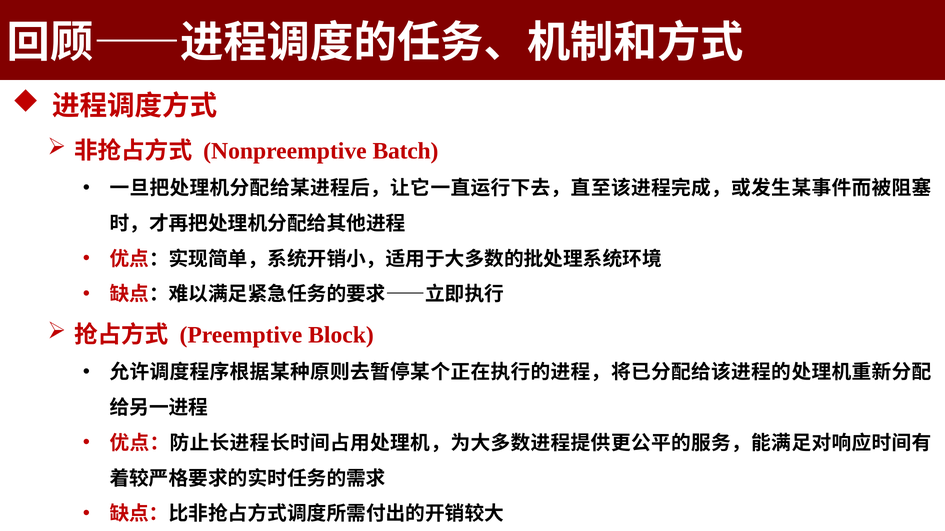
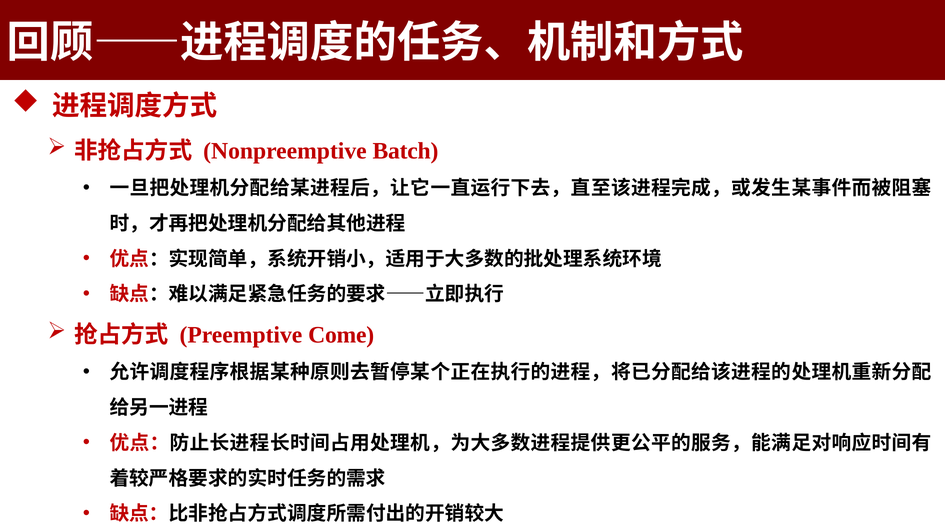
Block: Block -> Come
